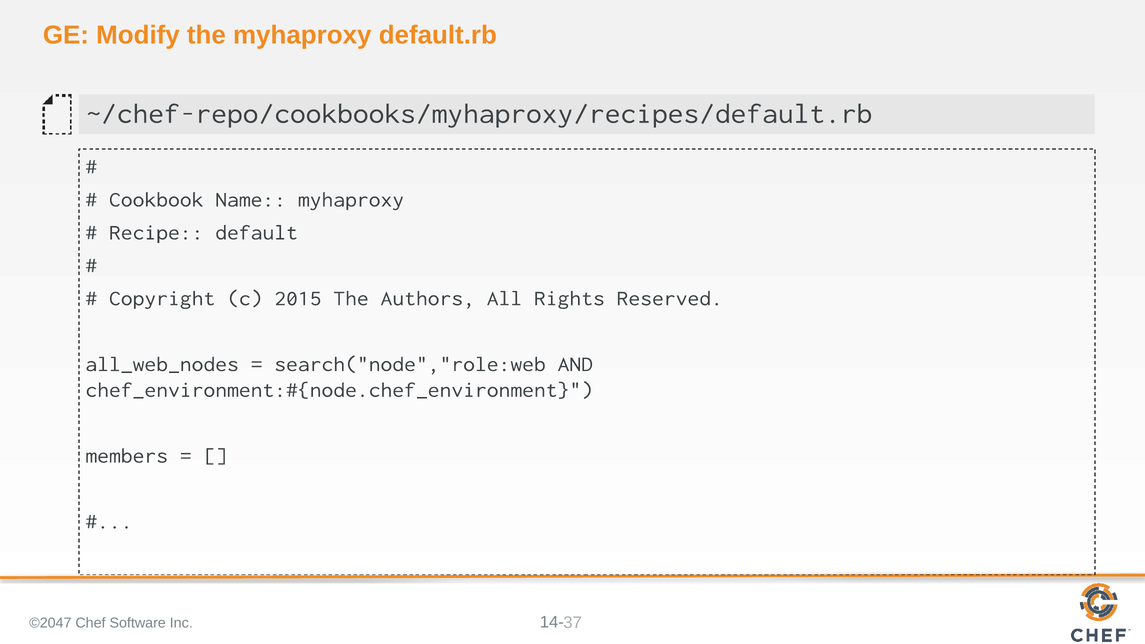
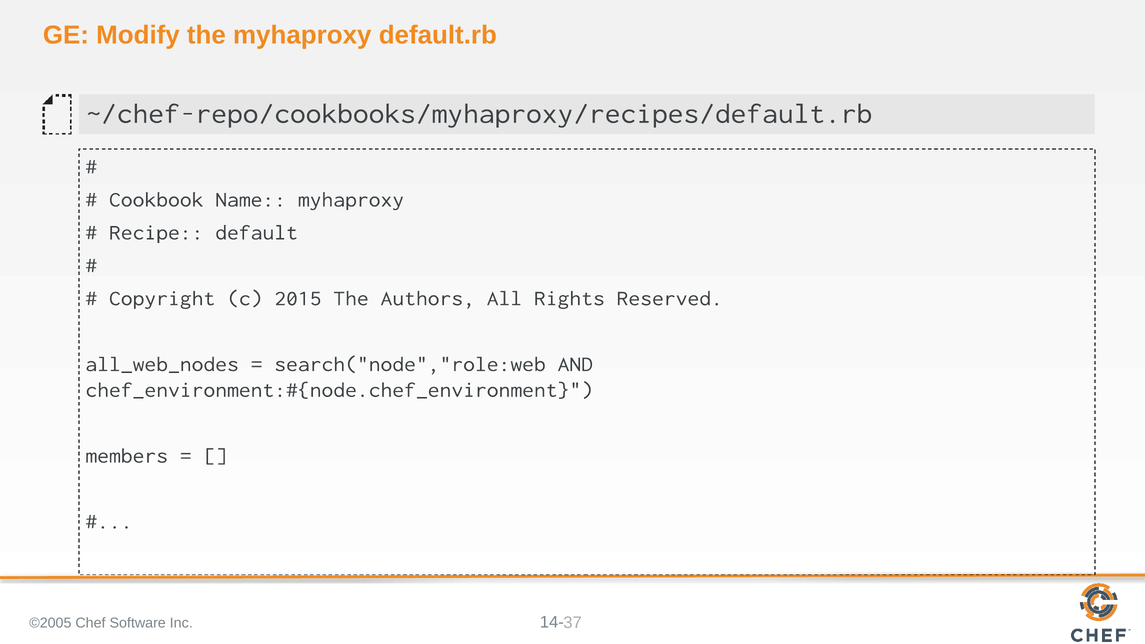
©2047: ©2047 -> ©2005
